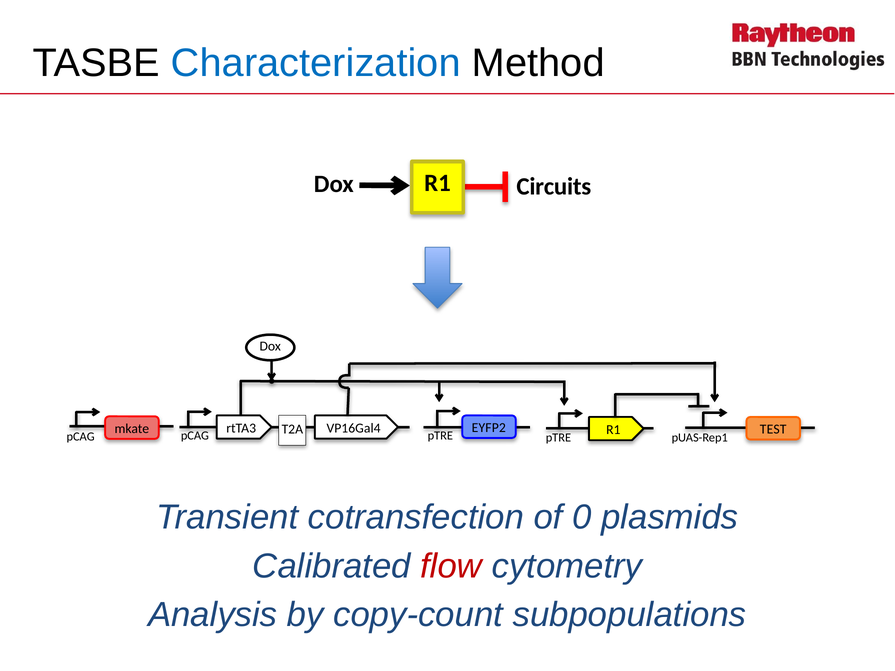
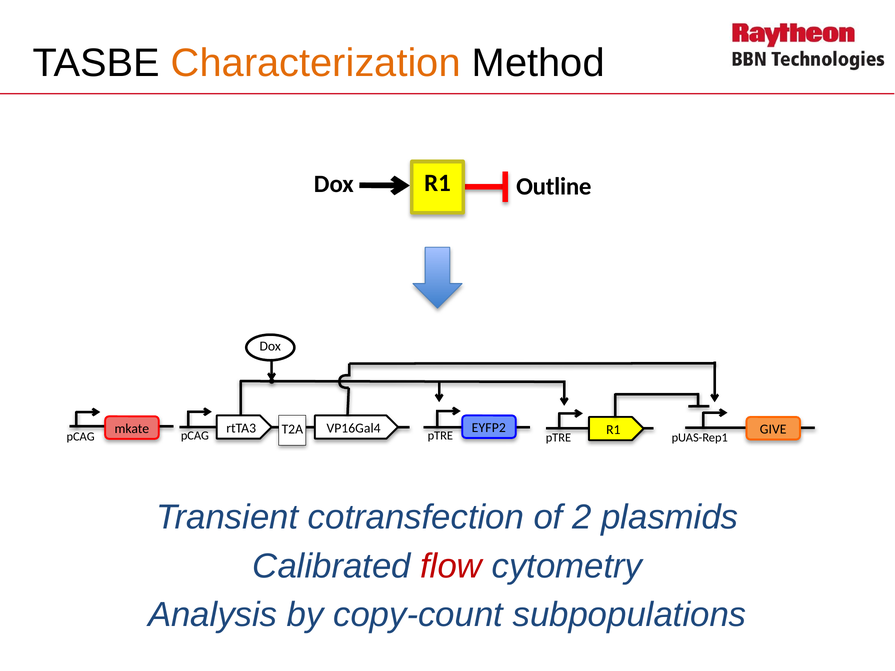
Characterization colour: blue -> orange
Circuits: Circuits -> Outline
TEST: TEST -> GIVE
0: 0 -> 2
